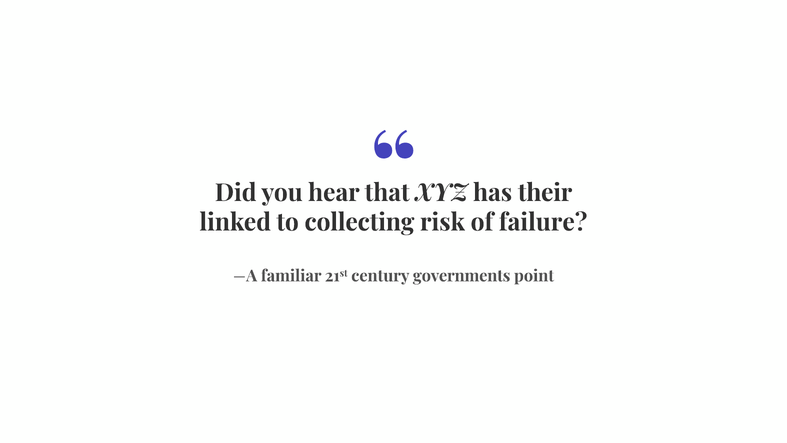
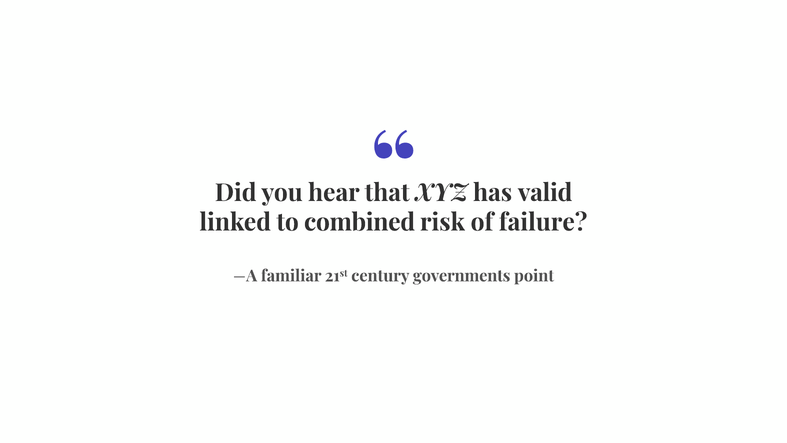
their: their -> valid
collecting: collecting -> combined
